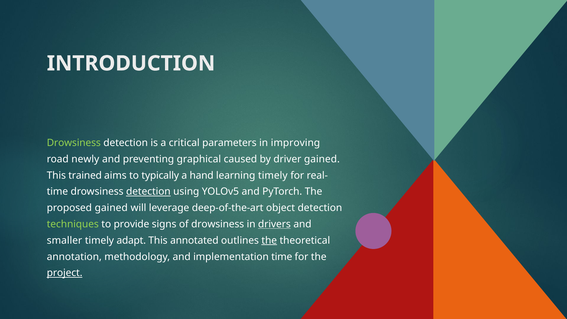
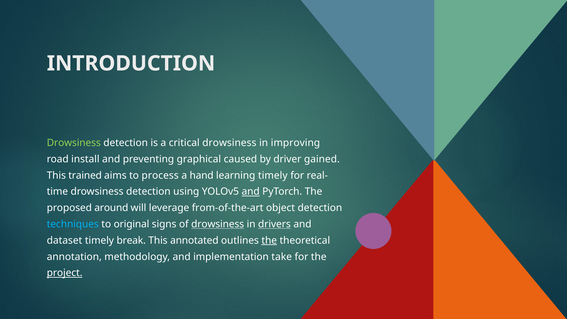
critical parameters: parameters -> drowsiness
newly: newly -> install
typically: typically -> process
detection at (148, 192) underline: present -> none
and at (251, 192) underline: none -> present
proposed gained: gained -> around
deep-of-the-art: deep-of-the-art -> from-of-the-art
techniques colour: light green -> light blue
provide: provide -> original
drowsiness at (218, 224) underline: none -> present
smaller: smaller -> dataset
adapt: adapt -> break
implementation time: time -> take
